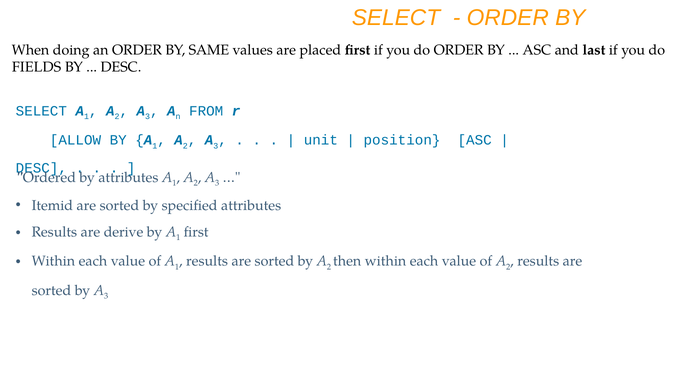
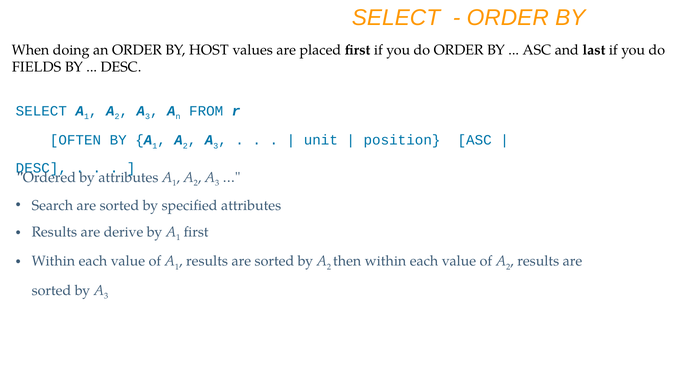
SAME: SAME -> HOST
ALLOW: ALLOW -> OFTEN
Itemid: Itemid -> Search
